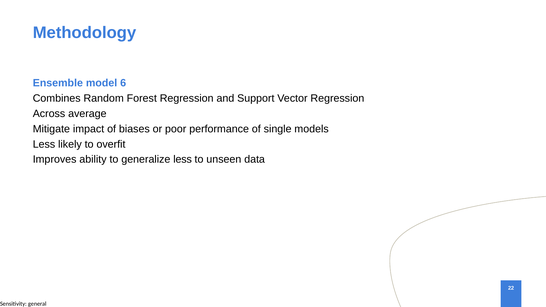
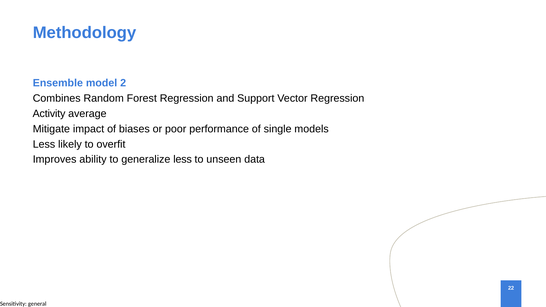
6: 6 -> 2
Across: Across -> Activity
